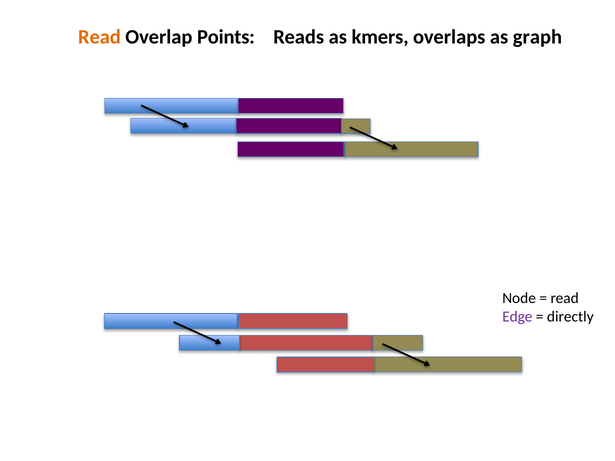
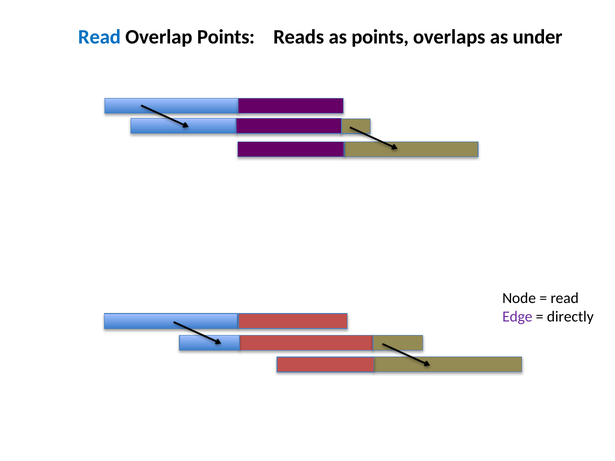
Read at (99, 37) colour: orange -> blue
as kmers: kmers -> points
graph: graph -> under
